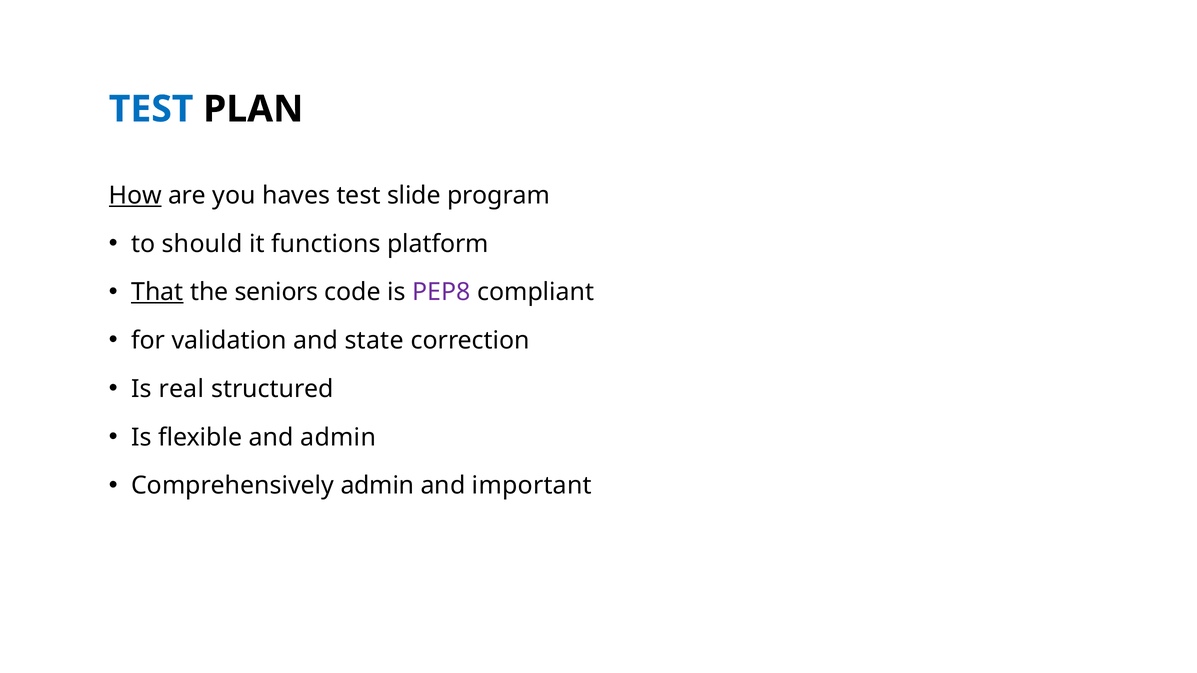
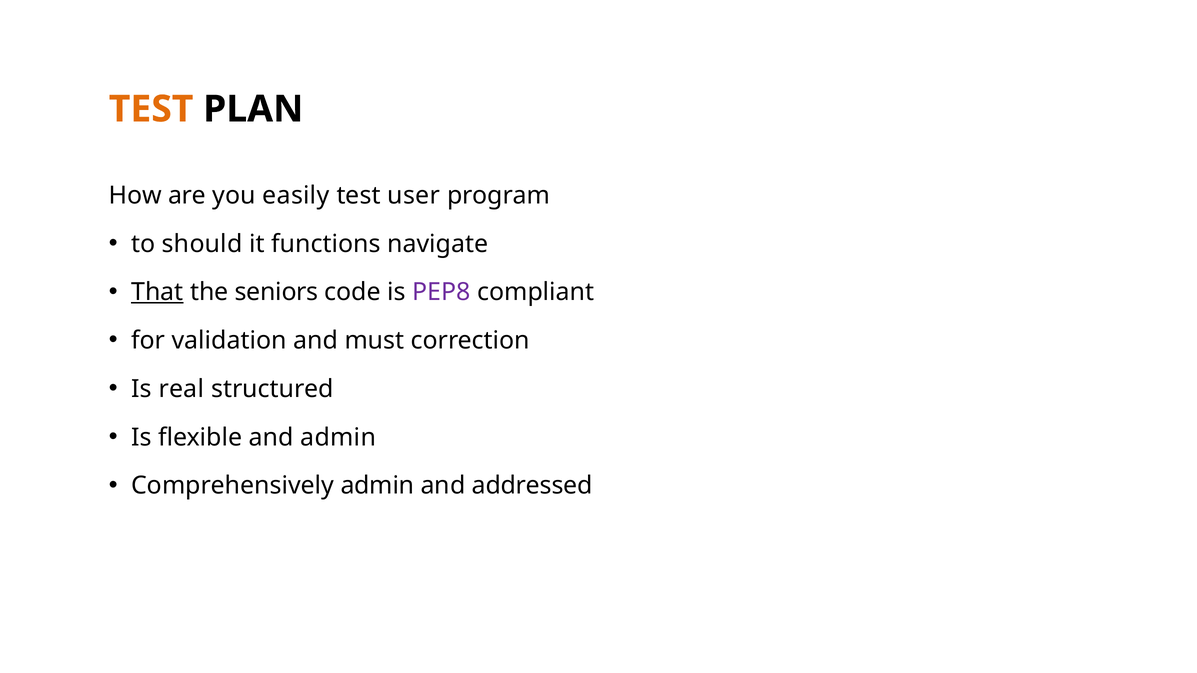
TEST at (151, 109) colour: blue -> orange
How underline: present -> none
haves: haves -> easily
slide: slide -> user
platform: platform -> navigate
state: state -> must
important: important -> addressed
